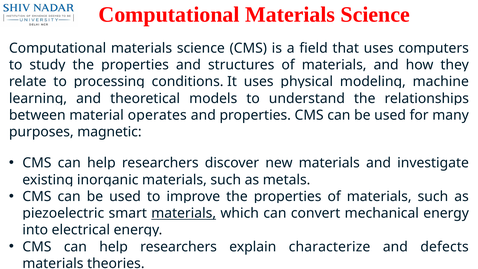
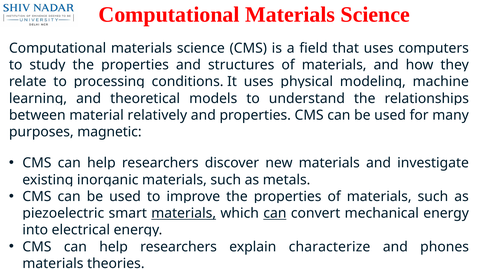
operates: operates -> relatively
can at (275, 213) underline: none -> present
defects: defects -> phones
